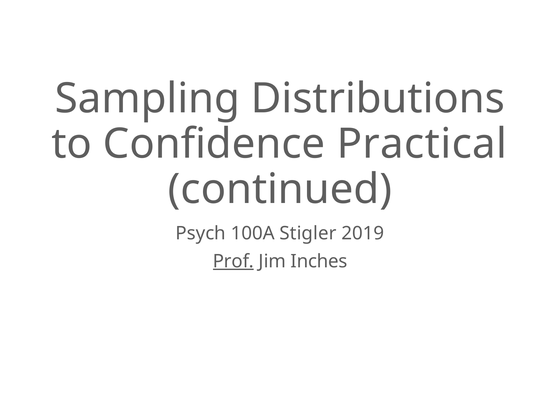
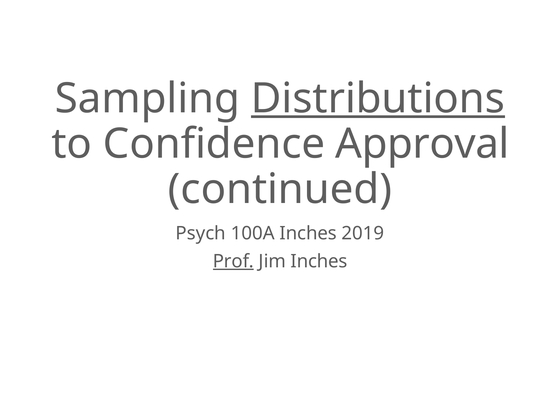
Distributions underline: none -> present
Practical: Practical -> Approval
100A Stigler: Stigler -> Inches
